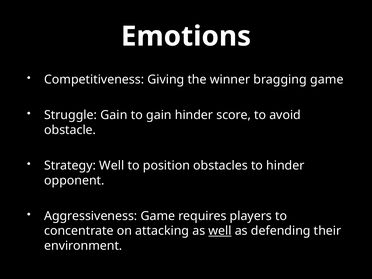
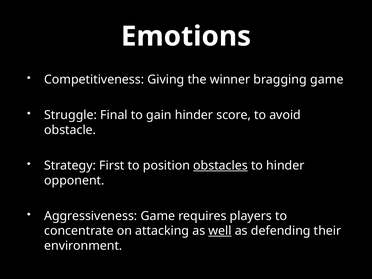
Struggle Gain: Gain -> Final
Strategy Well: Well -> First
obstacles underline: none -> present
